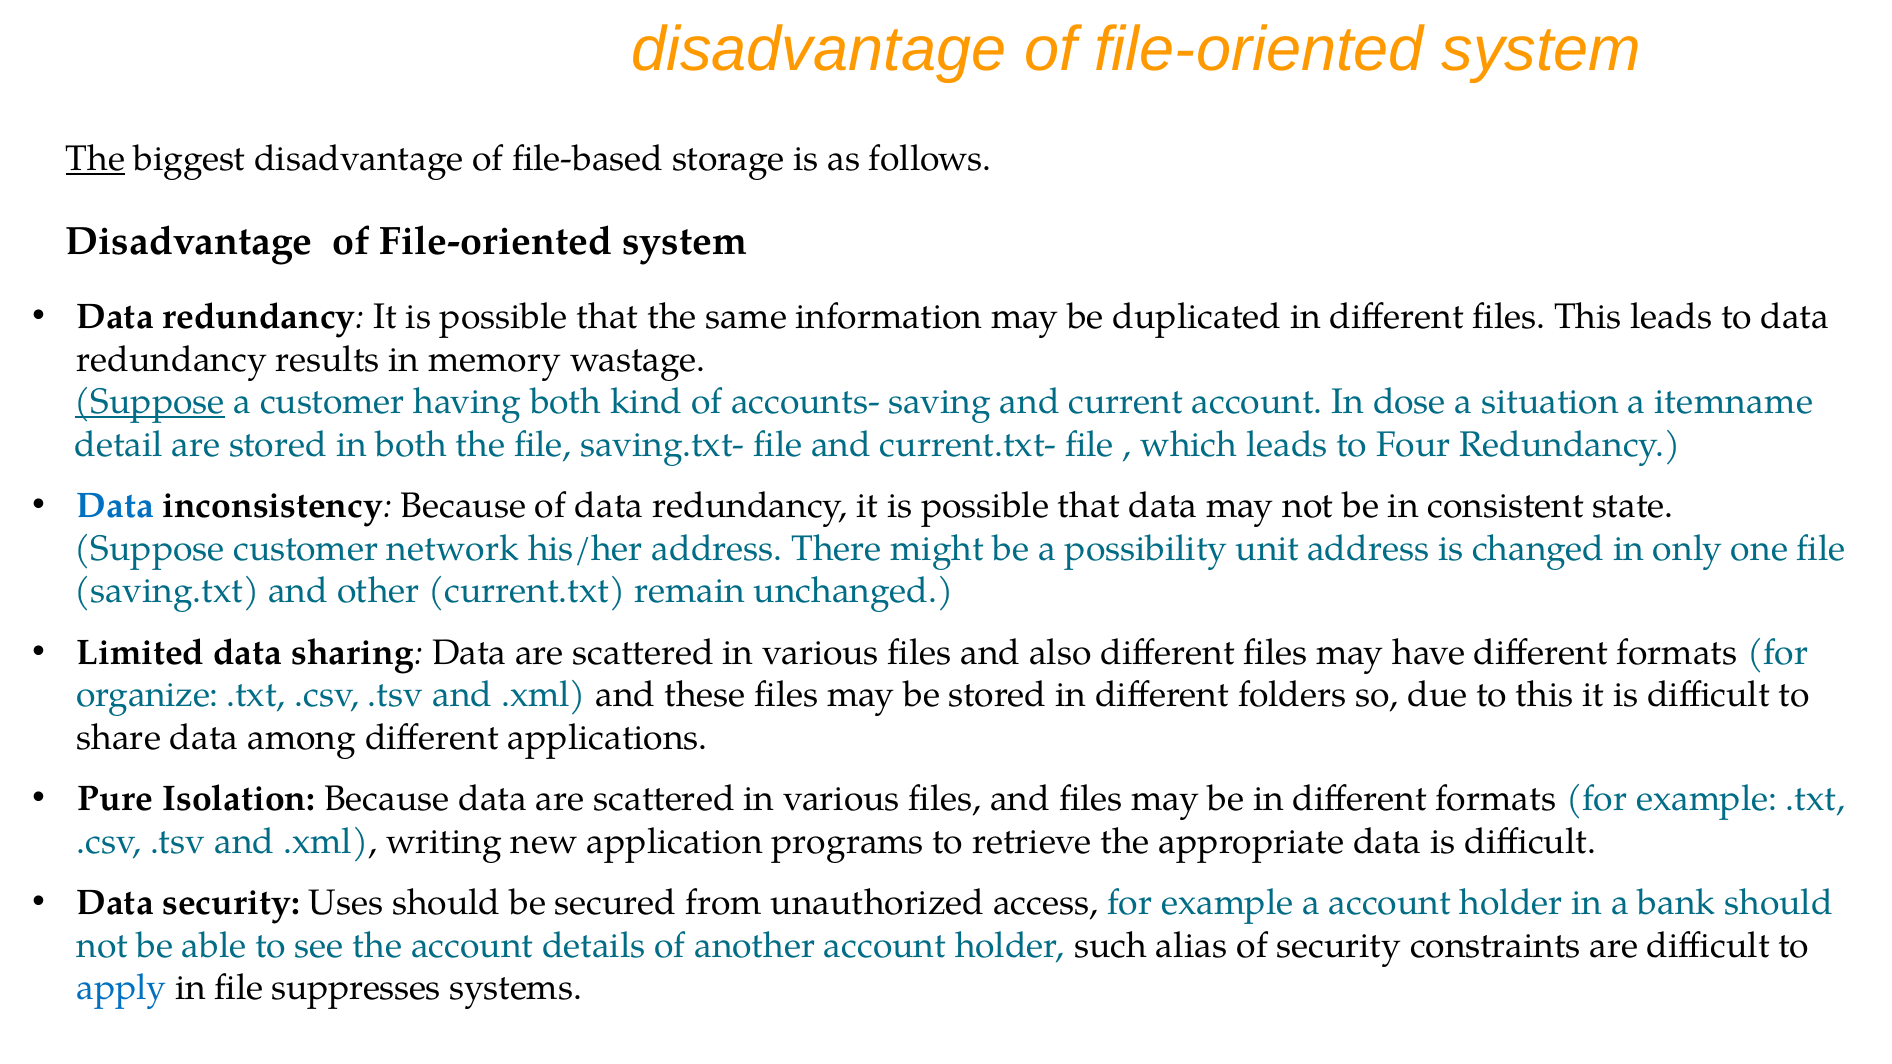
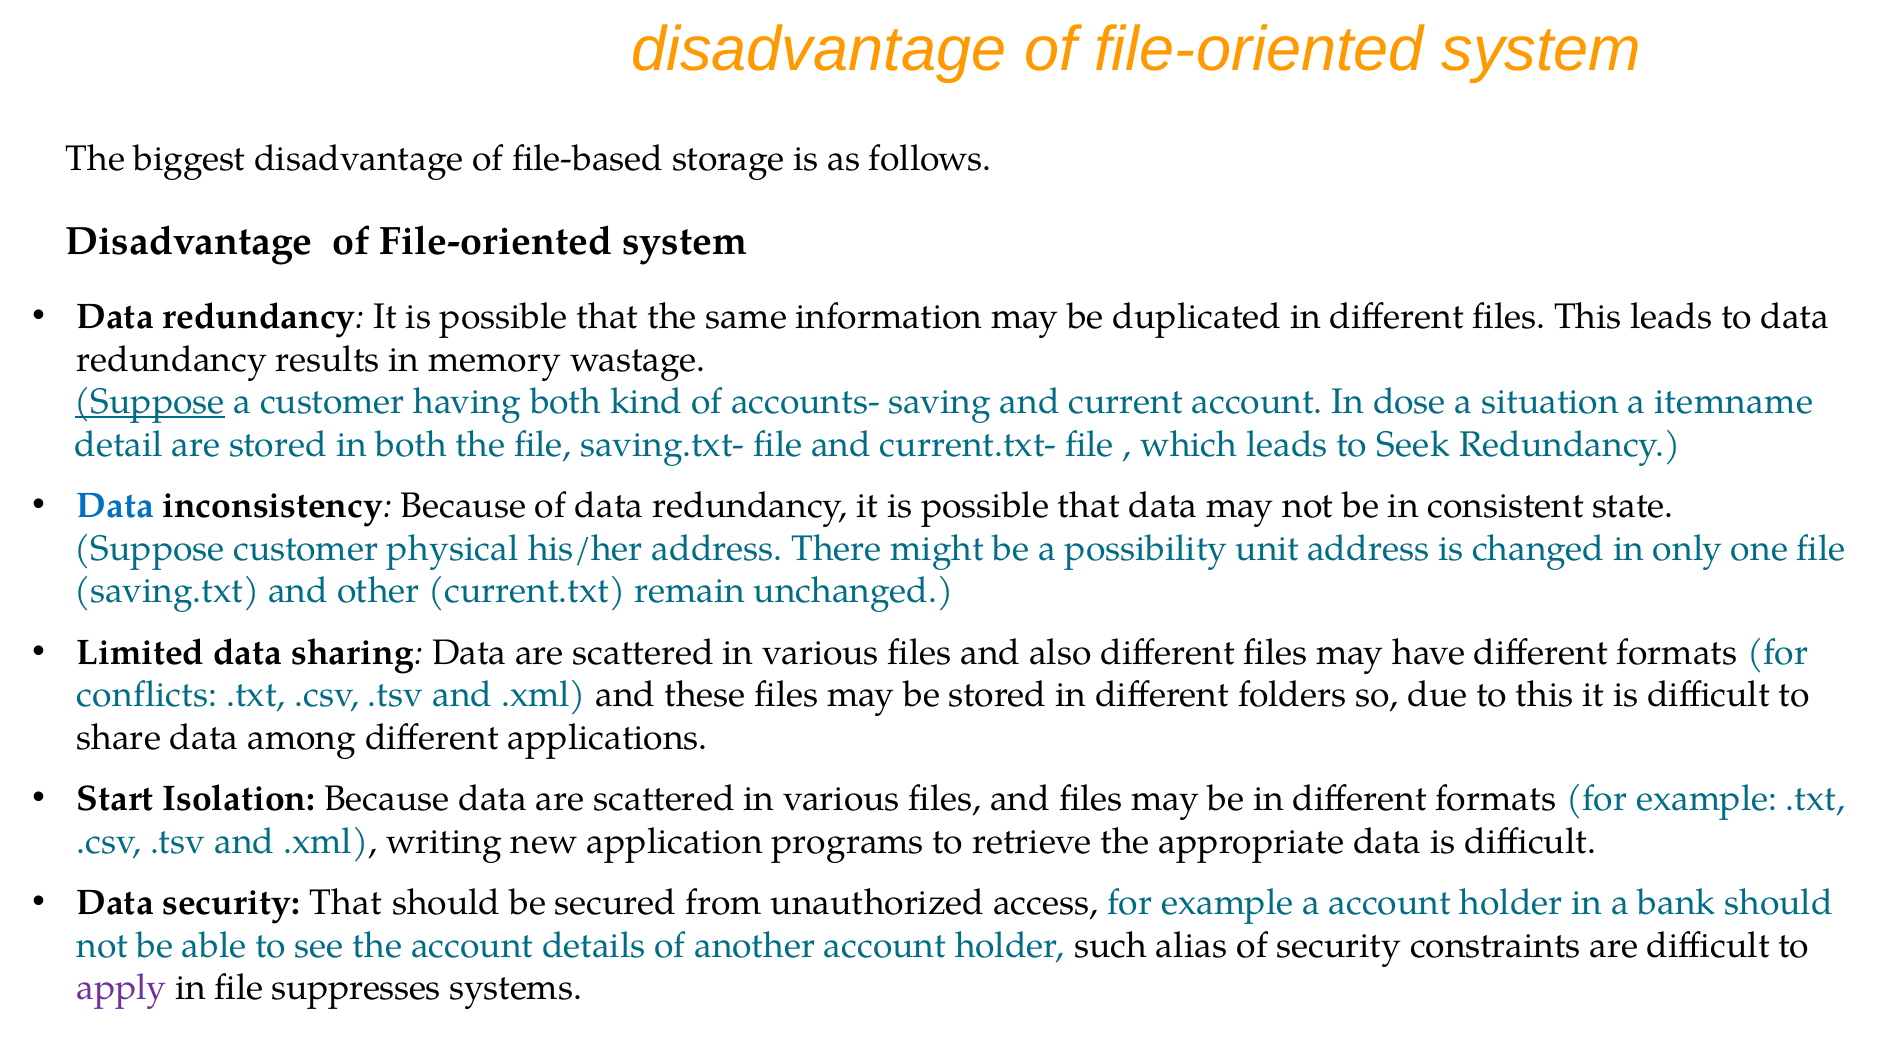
The at (96, 159) underline: present -> none
Four: Four -> Seek
network: network -> physical
organize: organize -> conflicts
Pure: Pure -> Start
security Uses: Uses -> That
apply colour: blue -> purple
